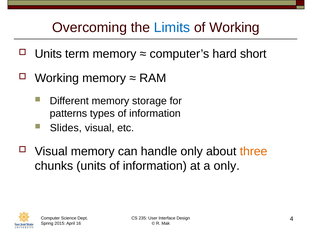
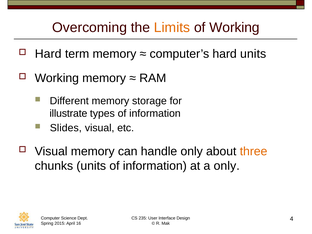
Limits colour: blue -> orange
Units at (48, 54): Units -> Hard
hard short: short -> units
patterns: patterns -> illustrate
